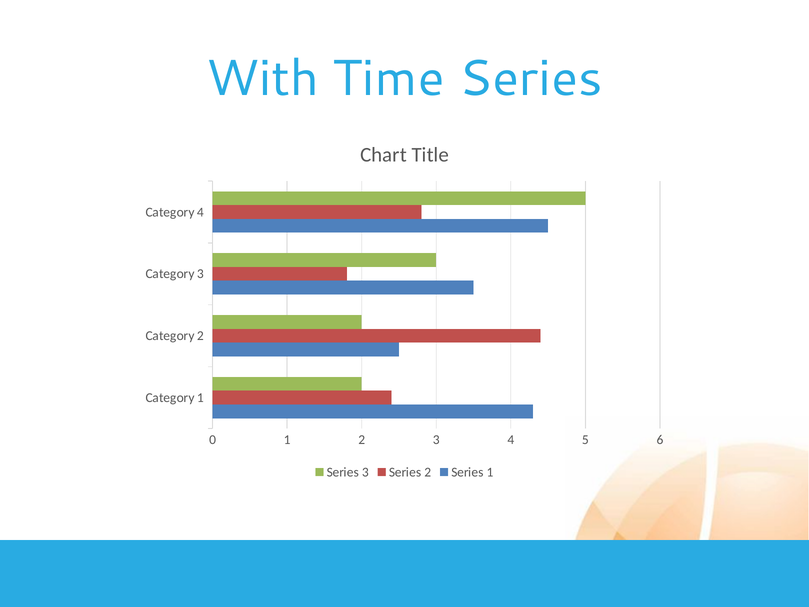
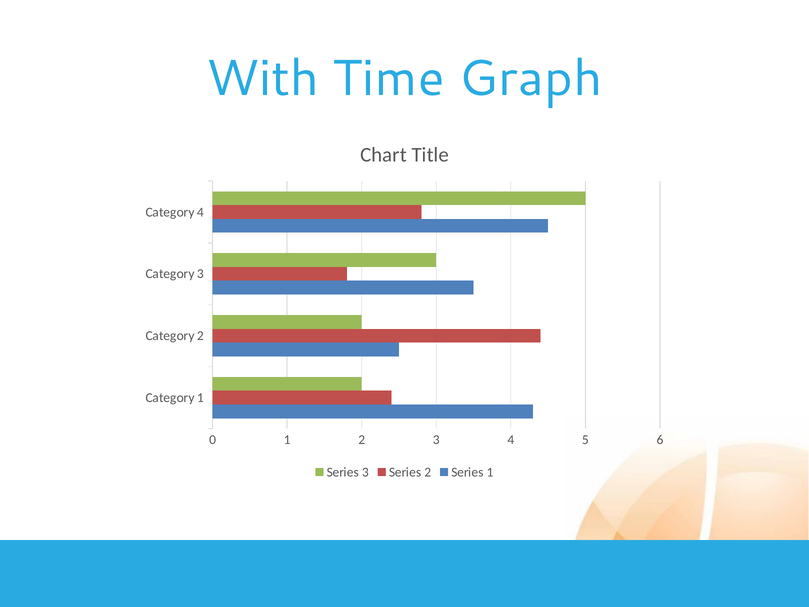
Time Series: Series -> Graph
